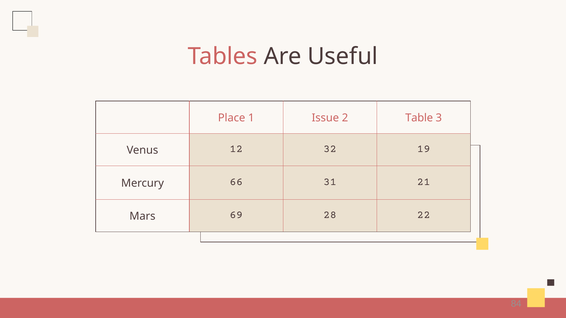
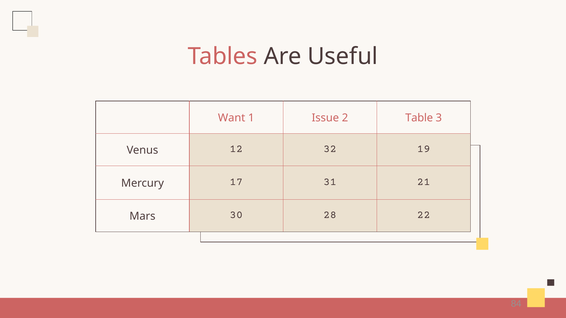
Place: Place -> Want
66: 66 -> 17
69: 69 -> 30
